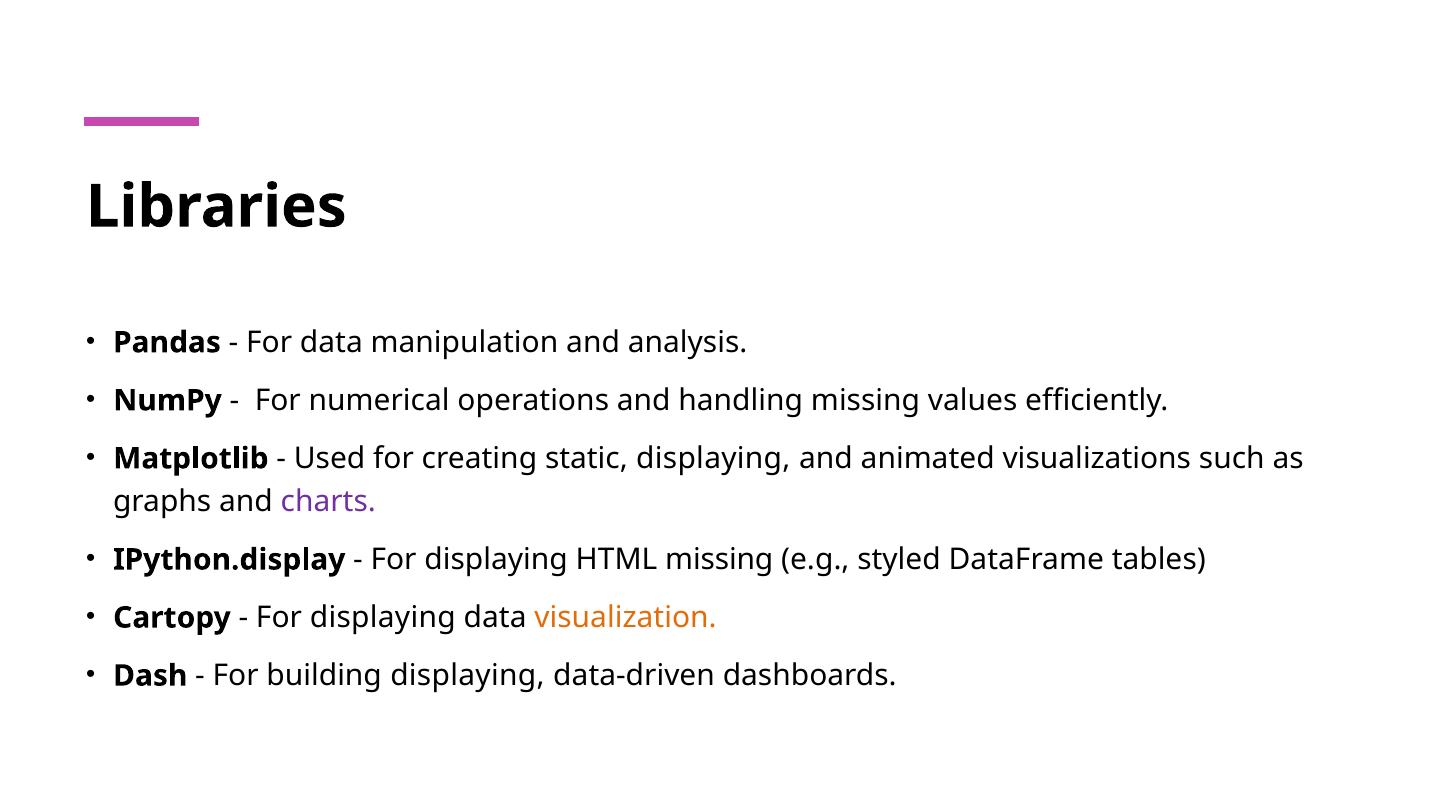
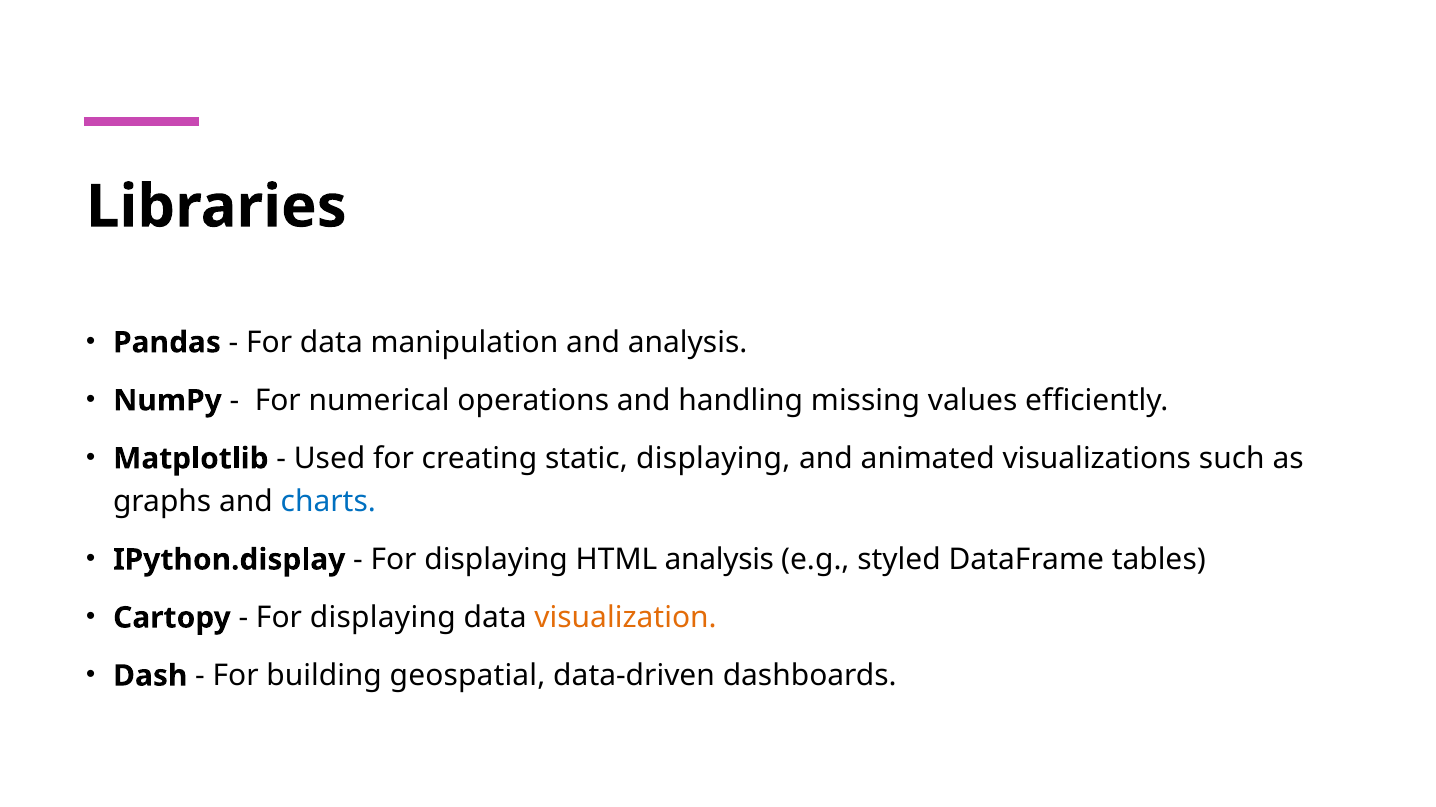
charts colour: purple -> blue
HTML missing: missing -> analysis
building displaying: displaying -> geospatial
